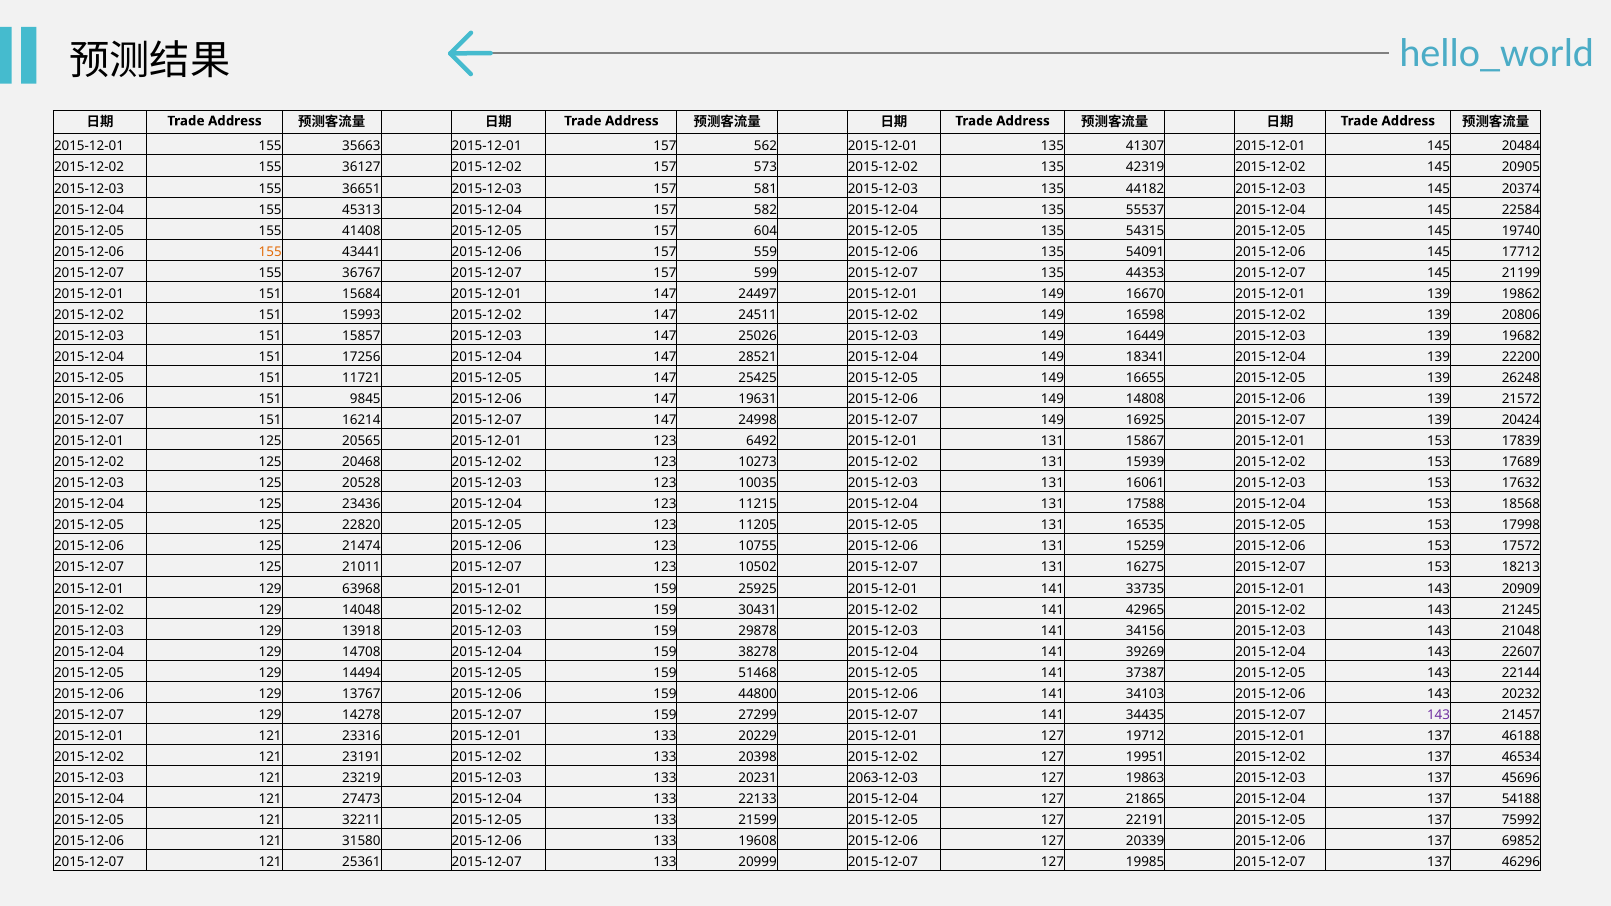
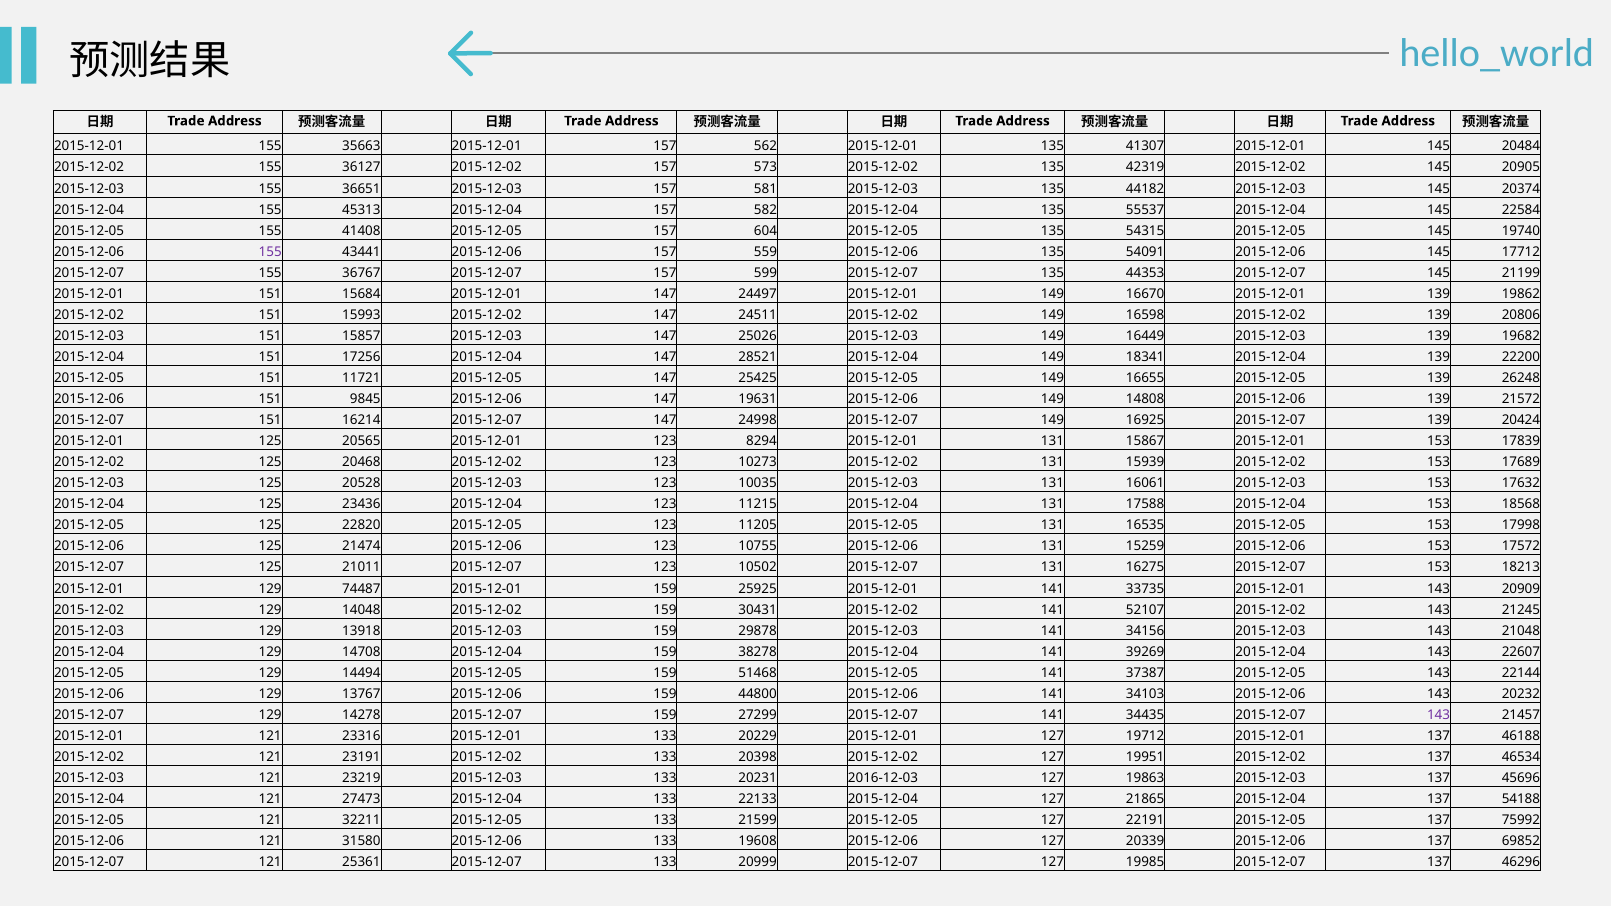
155 at (270, 252) colour: orange -> purple
6492: 6492 -> 8294
63968: 63968 -> 74487
42965: 42965 -> 52107
2063-12-03: 2063-12-03 -> 2016-12-03
